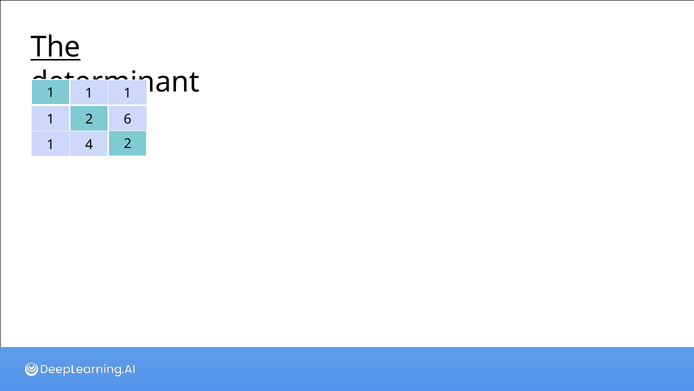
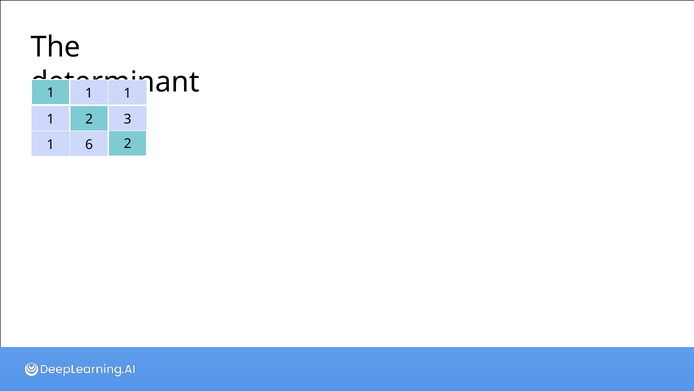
The underline: present -> none
6: 6 -> 3
4: 4 -> 6
